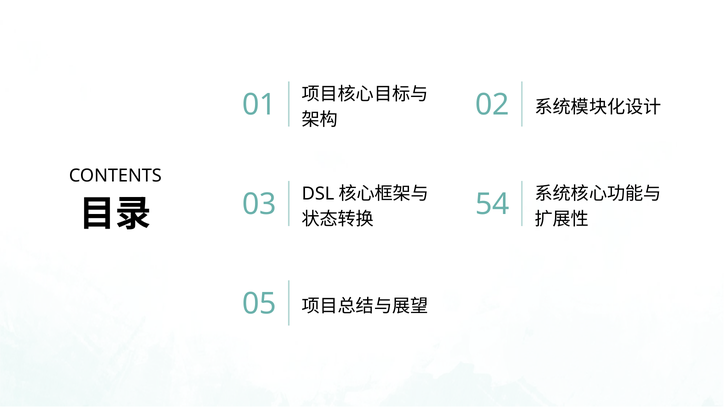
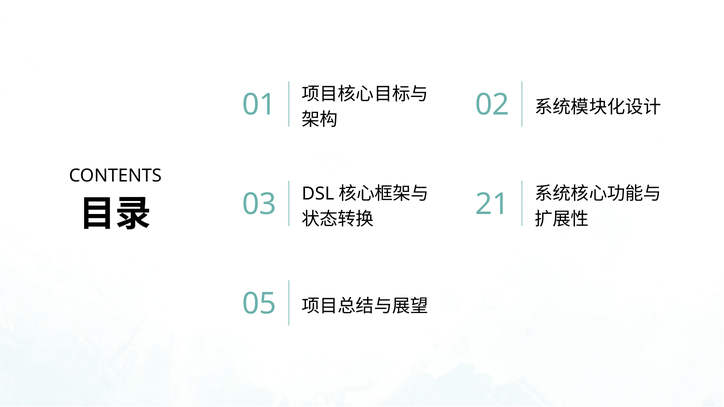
54: 54 -> 21
